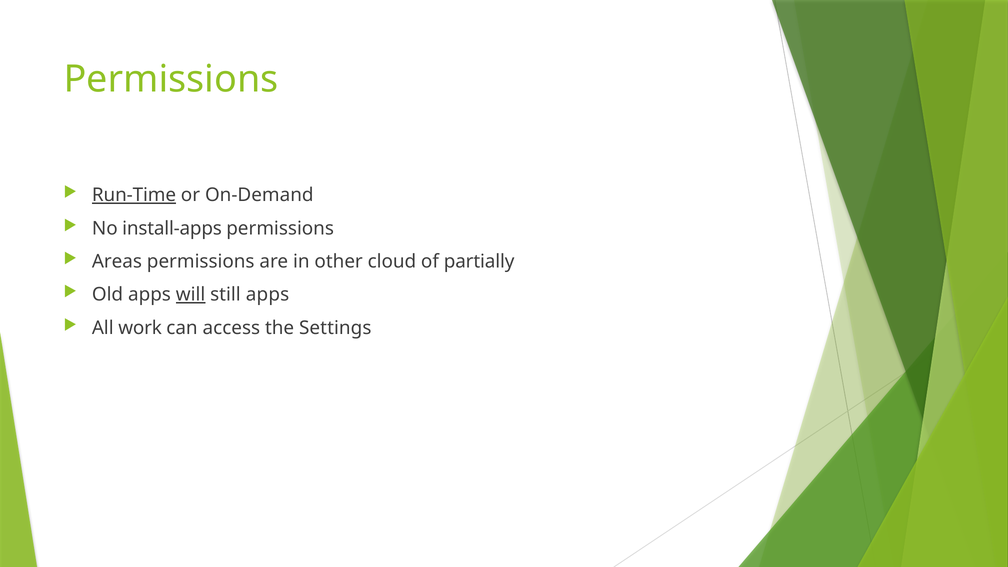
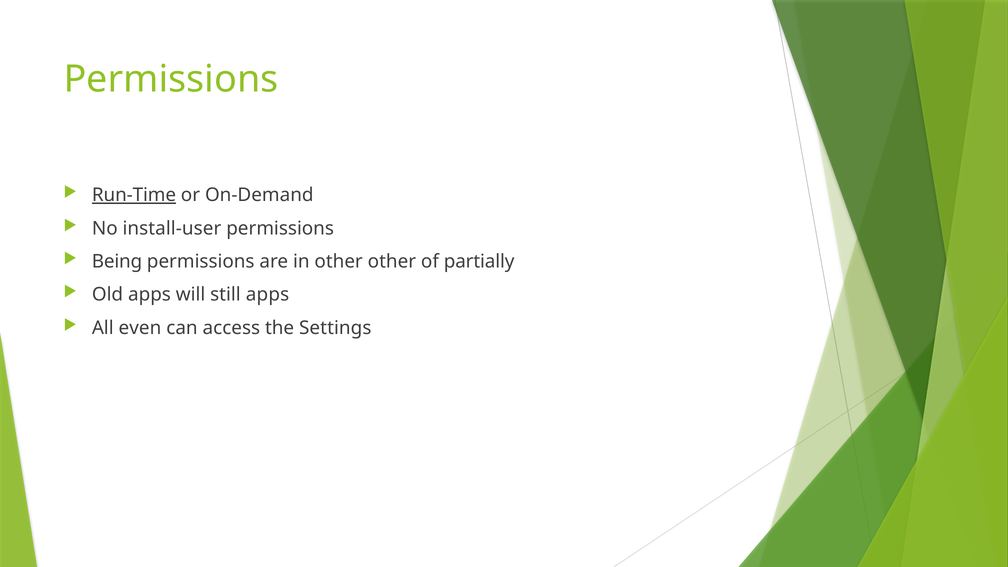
install-apps: install-apps -> install-user
Areas: Areas -> Being
other cloud: cloud -> other
will underline: present -> none
work: work -> even
